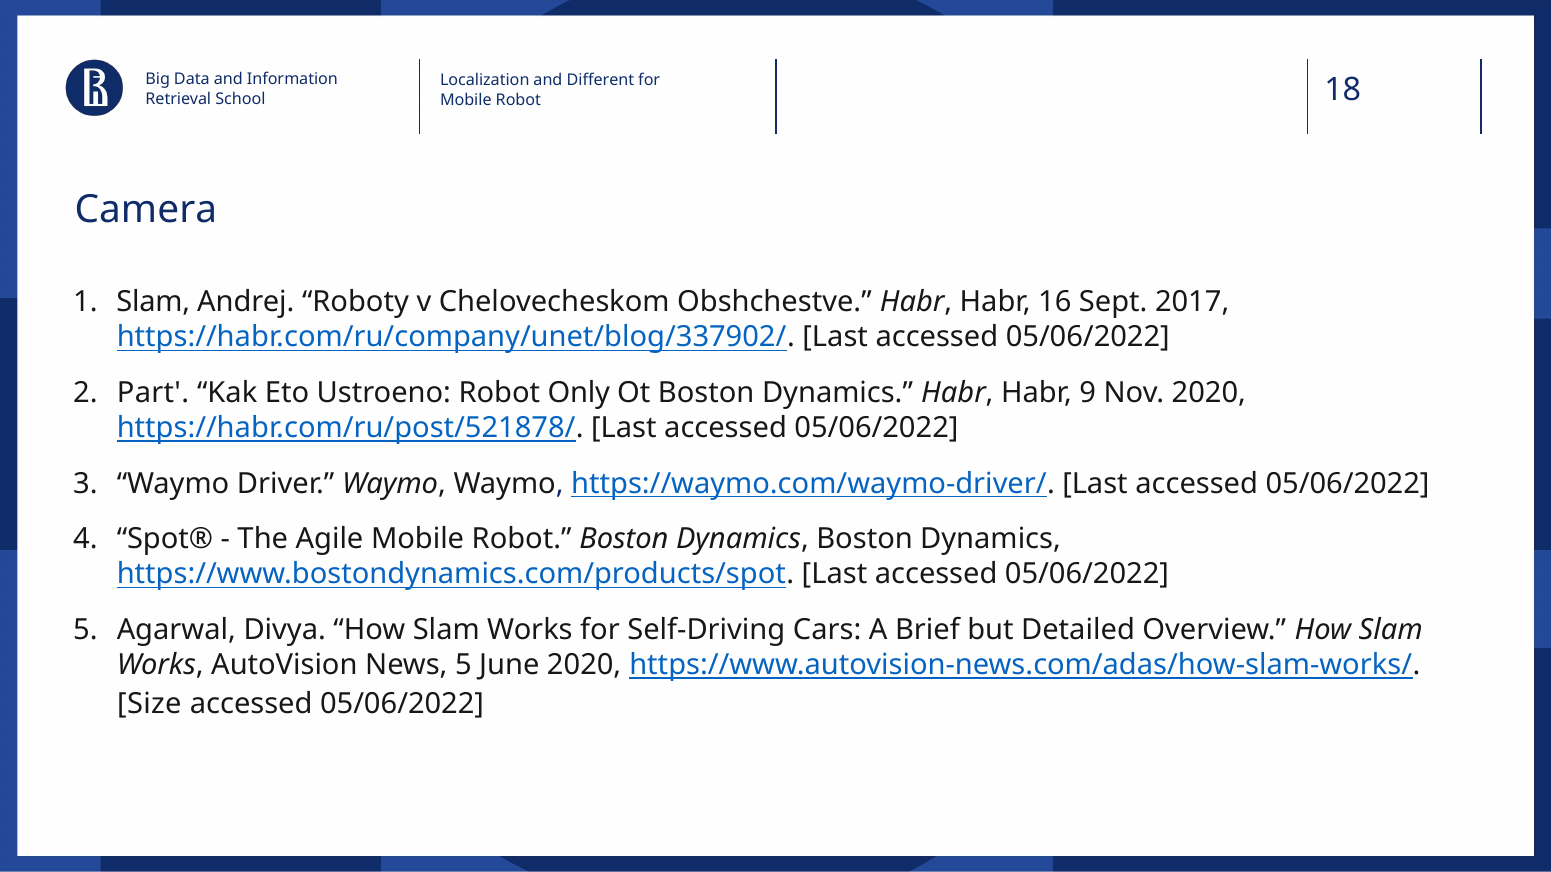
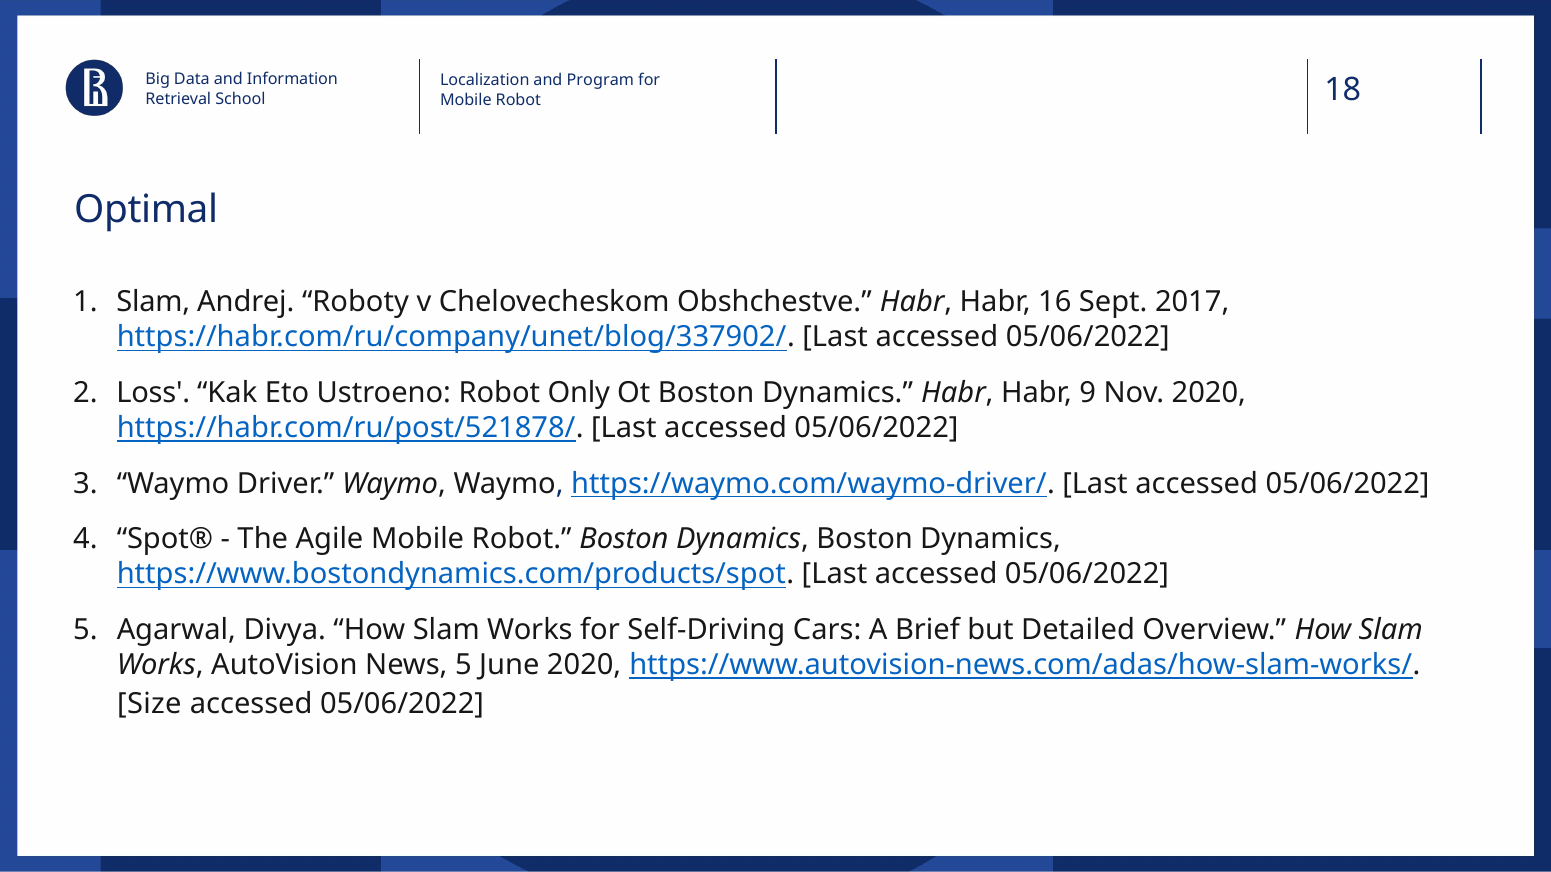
Different: Different -> Program
Camera: Camera -> Optimal
Part: Part -> Loss
